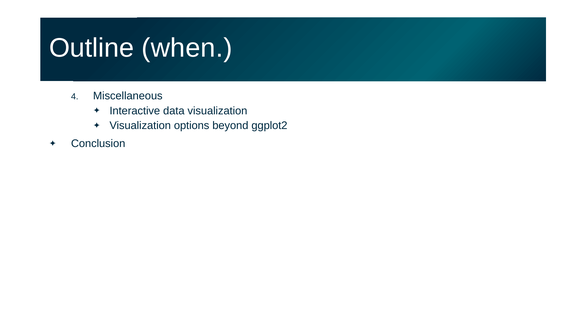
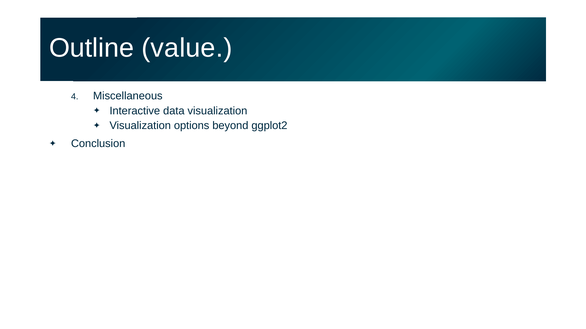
when: when -> value
